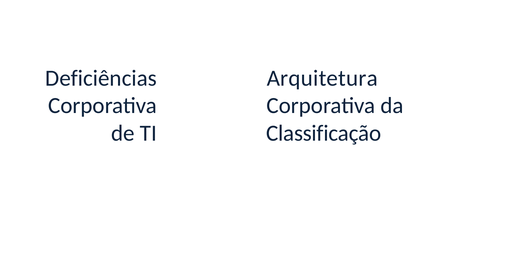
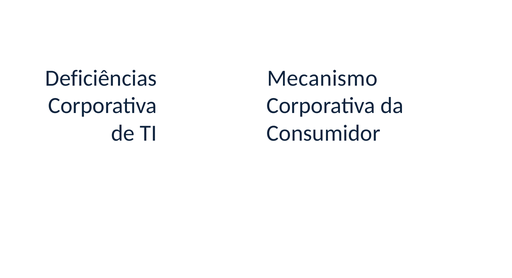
Arquitetura: Arquitetura -> Mecanismo
Classificação: Classificação -> Consumidor
